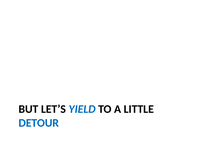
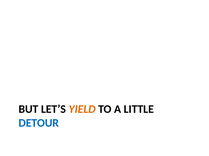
YIELD colour: blue -> orange
